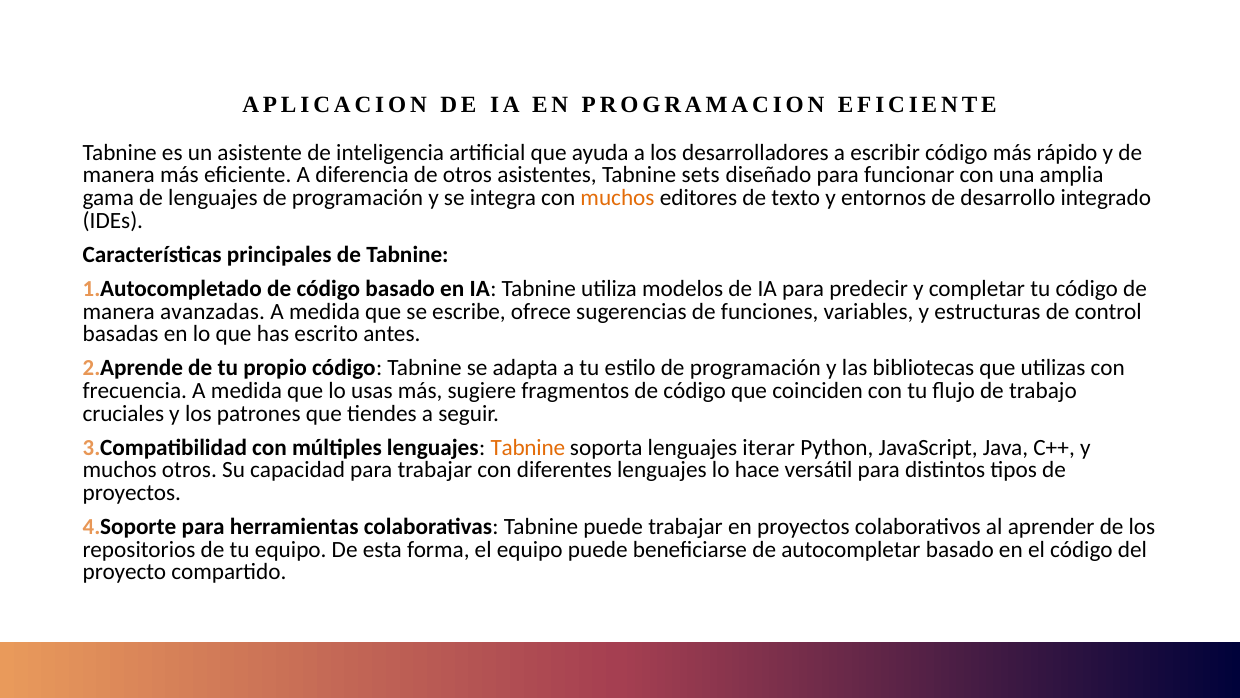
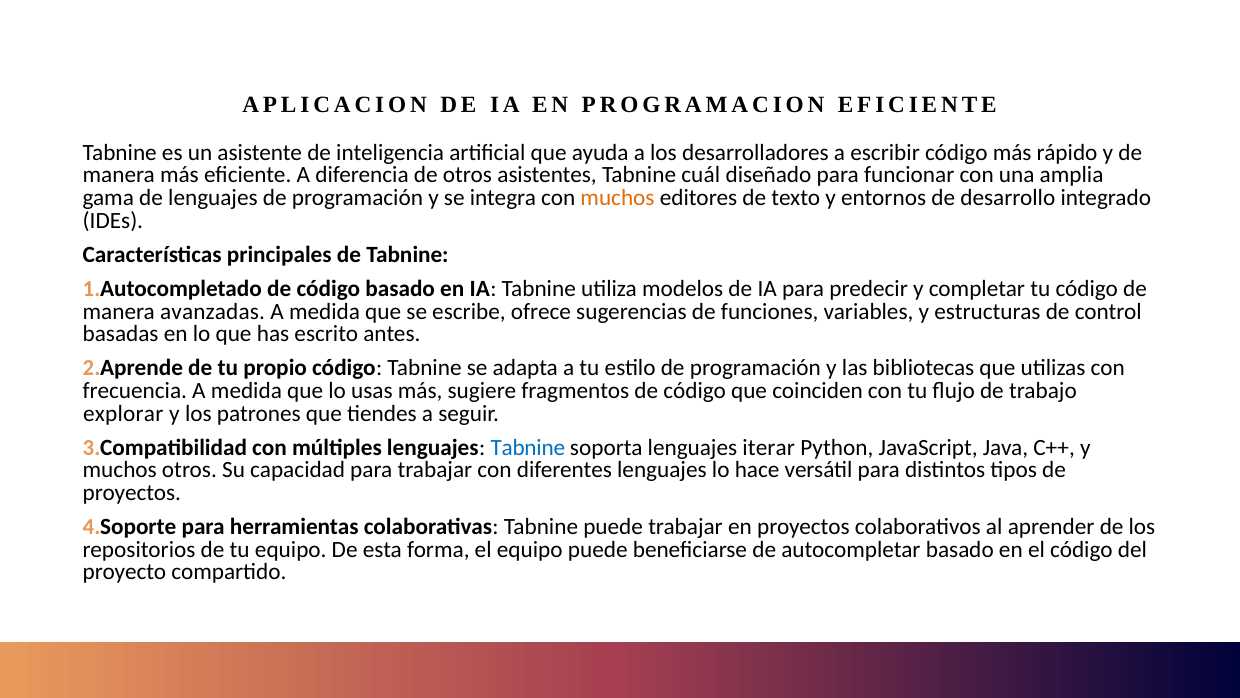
sets: sets -> cuál
cruciales: cruciales -> explorar
Tabnine at (528, 447) colour: orange -> blue
